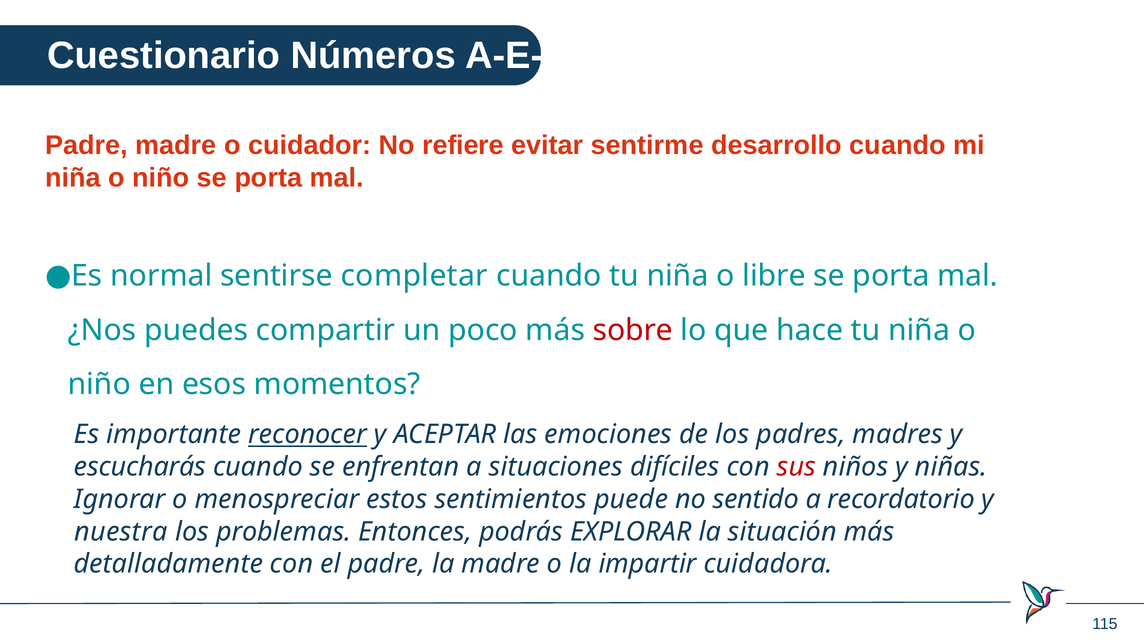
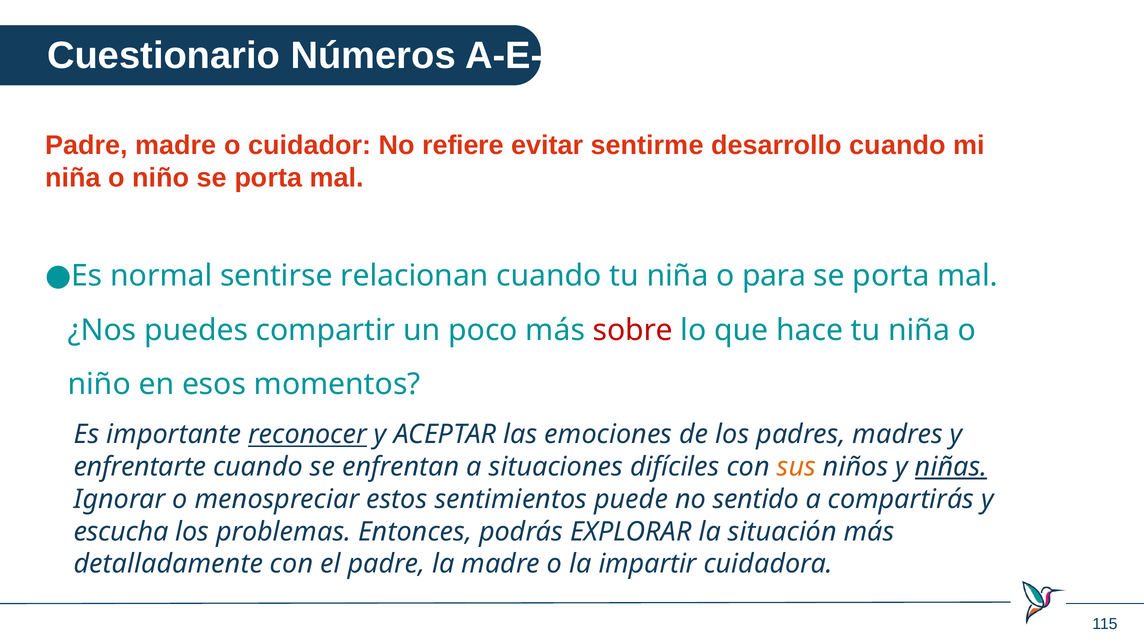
completar: completar -> relacionan
libre: libre -> para
escucharás: escucharás -> enfrentarte
sus colour: red -> orange
niñas underline: none -> present
recordatorio: recordatorio -> compartirás
nuestra: nuestra -> escucha
